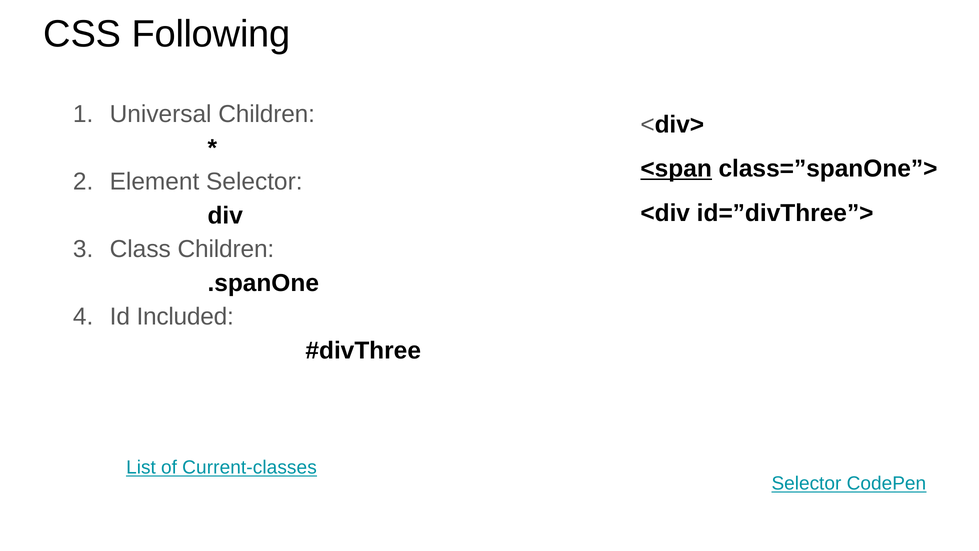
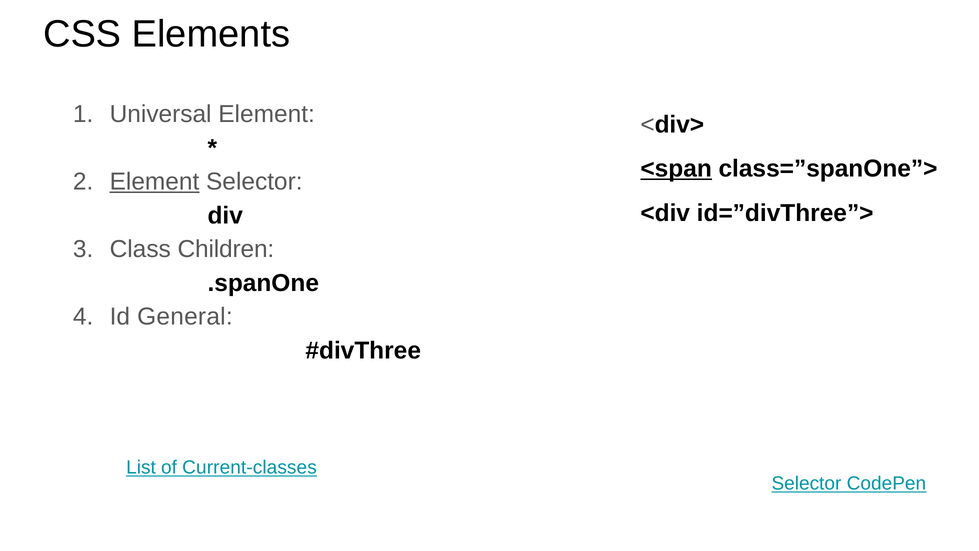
Following: Following -> Elements
Universal Children: Children -> Element
Element at (155, 182) underline: none -> present
Included: Included -> General
